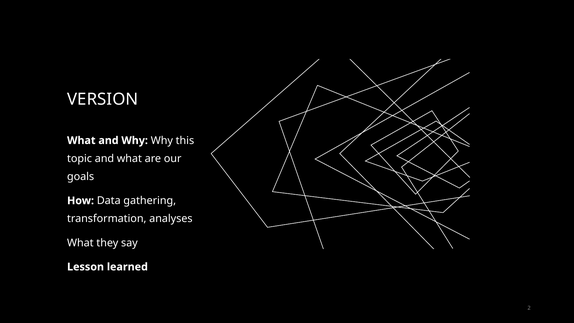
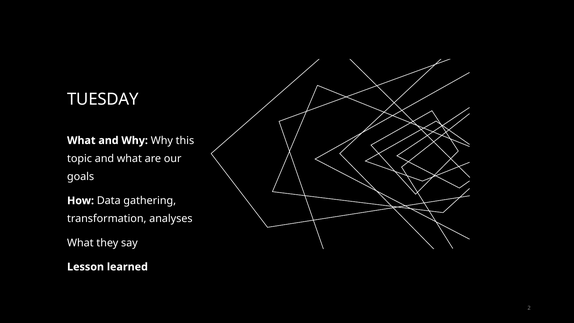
VERSION: VERSION -> TUESDAY
